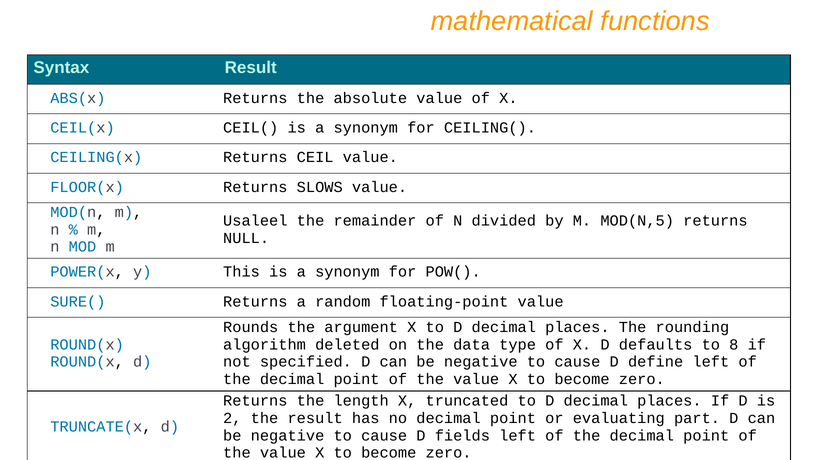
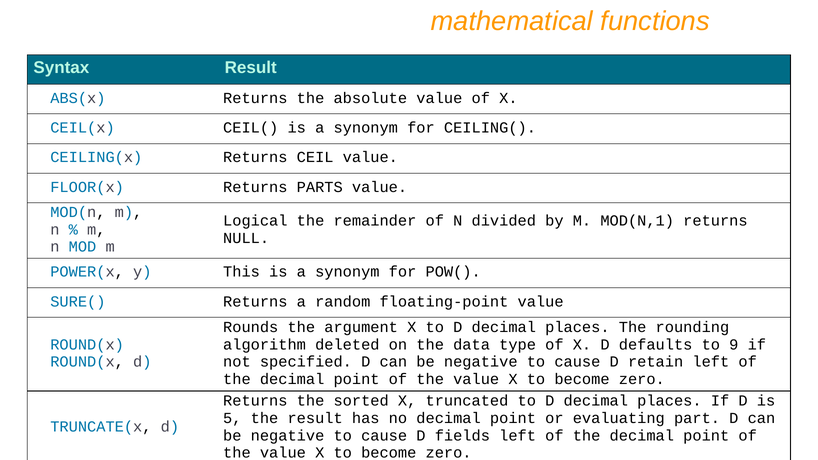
SLOWS: SLOWS -> PARTS
Usaleel: Usaleel -> Logical
MOD(N,5: MOD(N,5 -> MOD(N,1
8: 8 -> 9
define: define -> retain
length: length -> sorted
2: 2 -> 5
